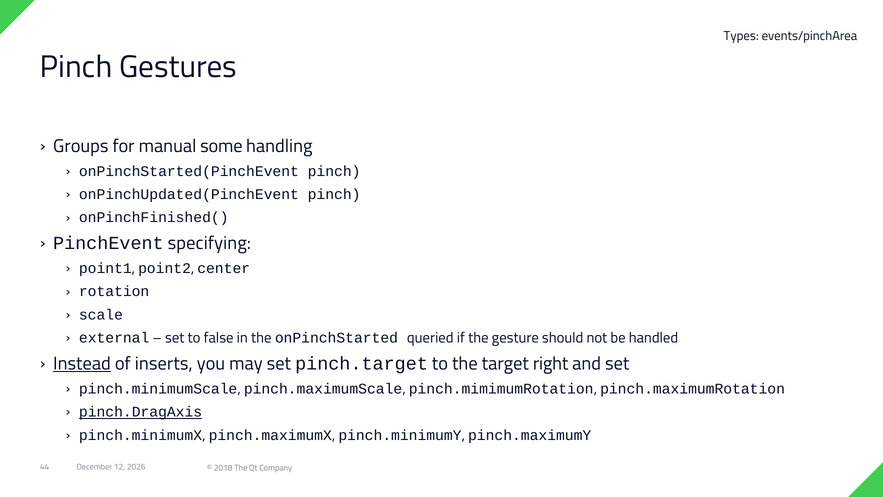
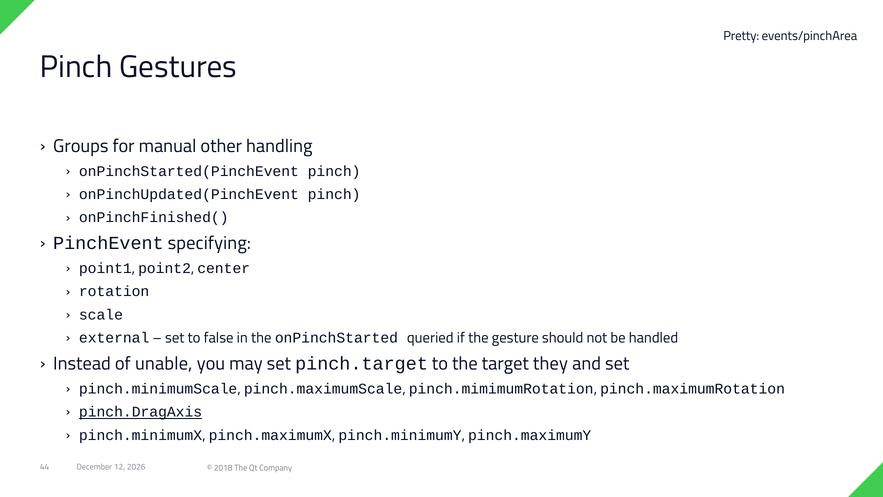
Types: Types -> Pretty
some: some -> other
Instead underline: present -> none
inserts: inserts -> unable
right: right -> they
